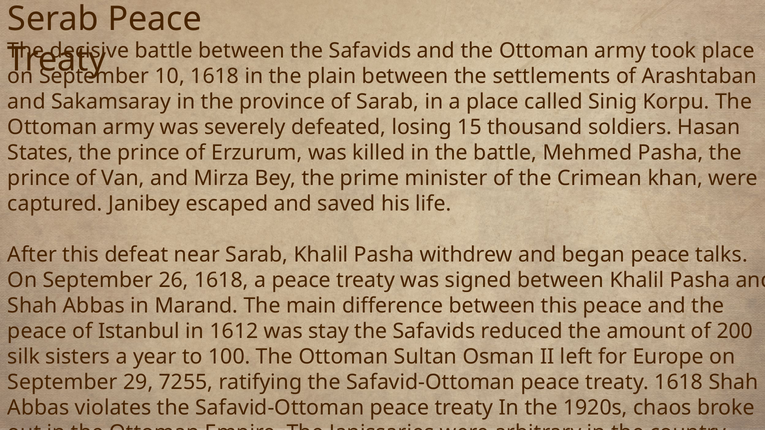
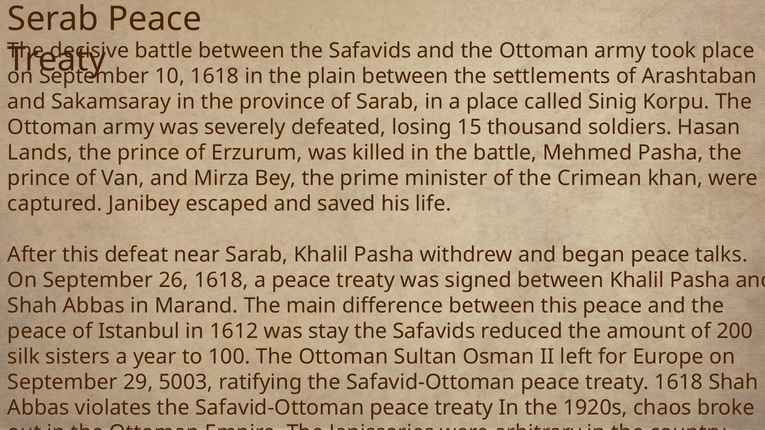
States: States -> Lands
7255: 7255 -> 5003
